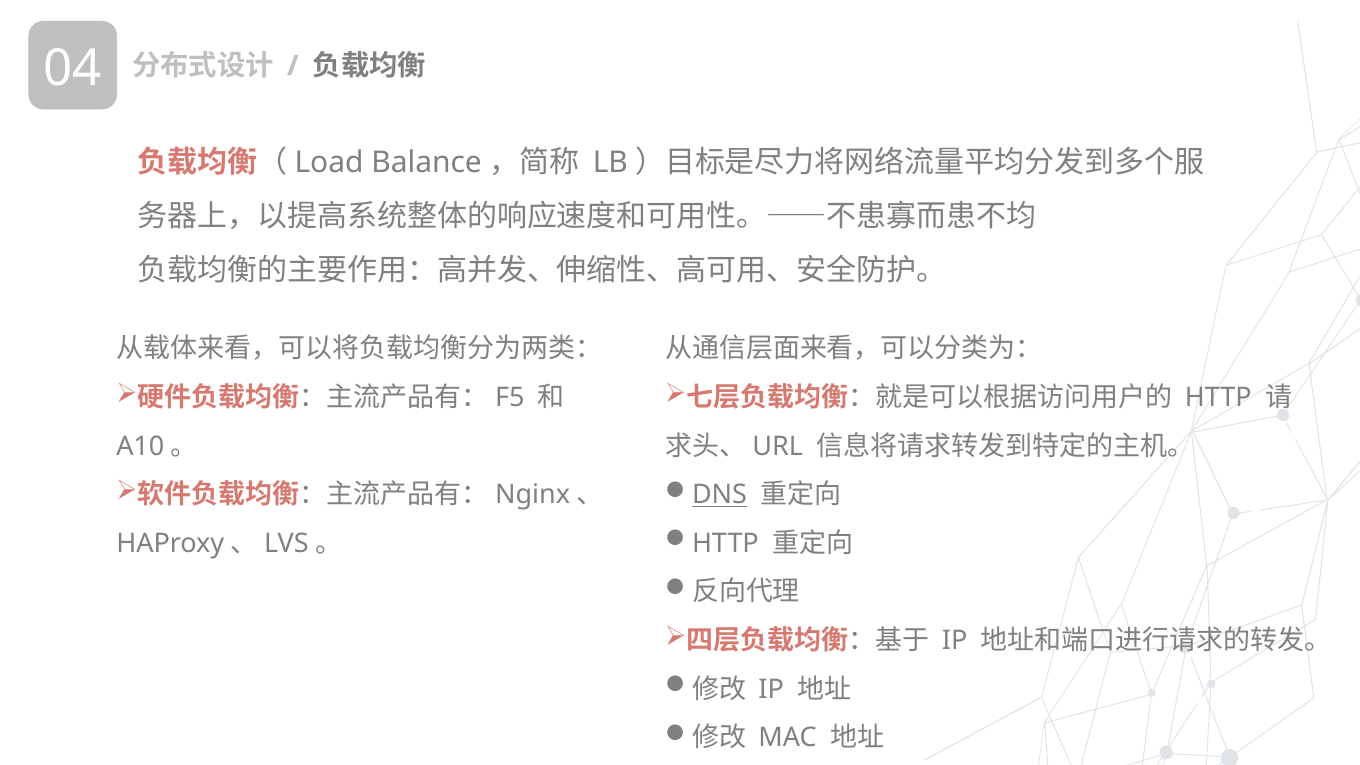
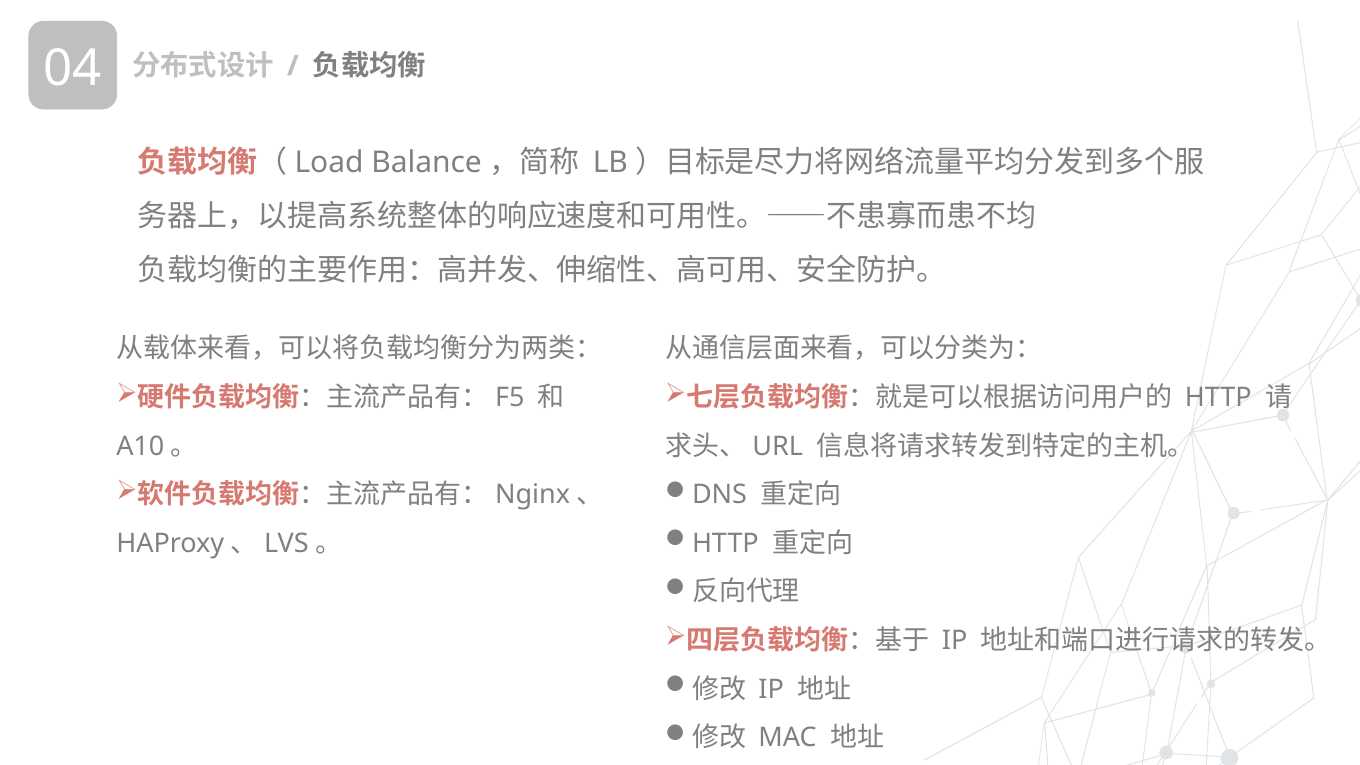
DNS underline: present -> none
